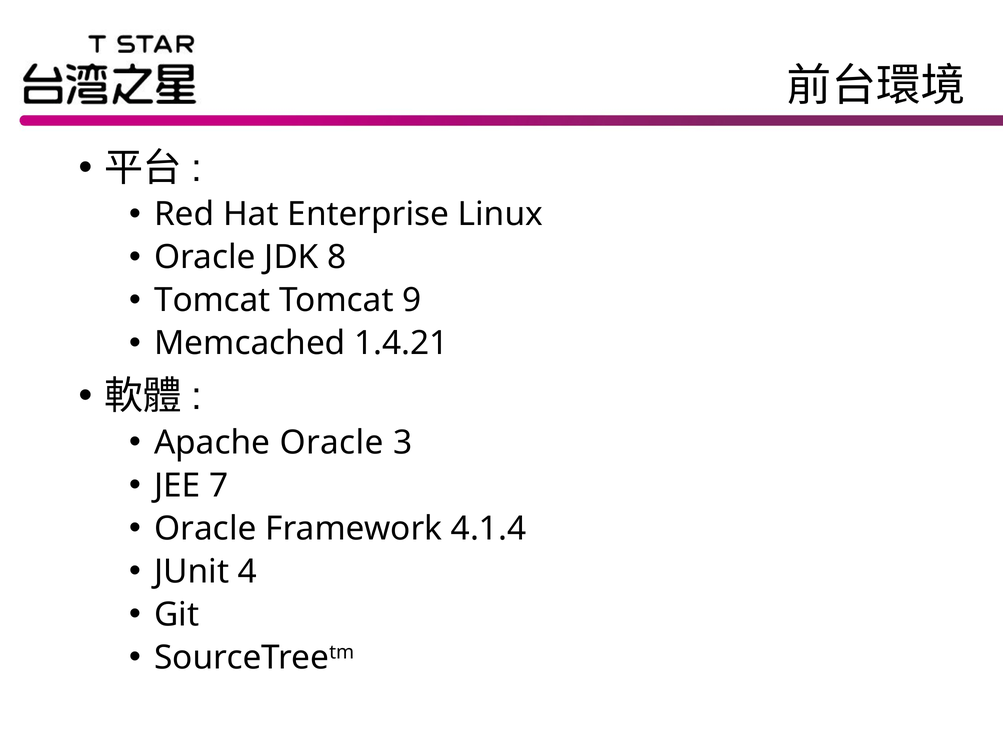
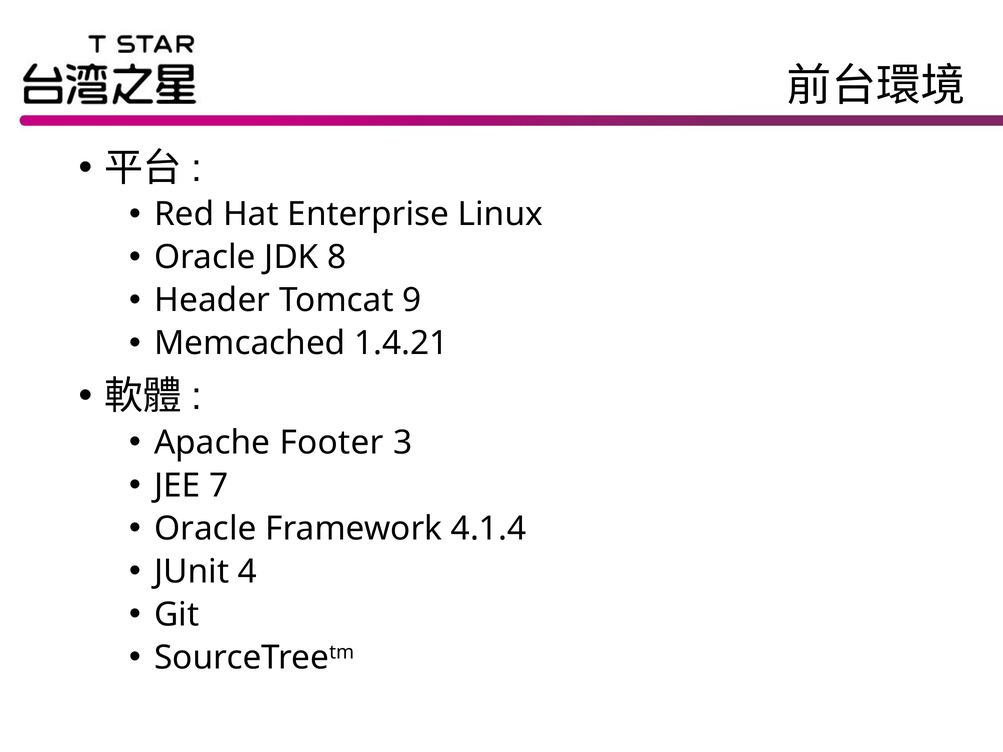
Tomcat at (212, 300): Tomcat -> Header
Apache Oracle: Oracle -> Footer
